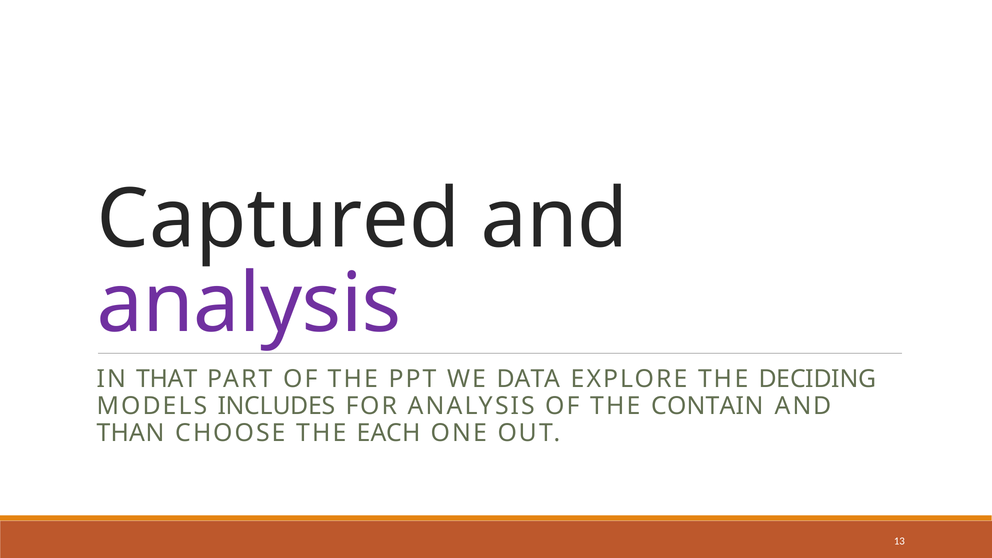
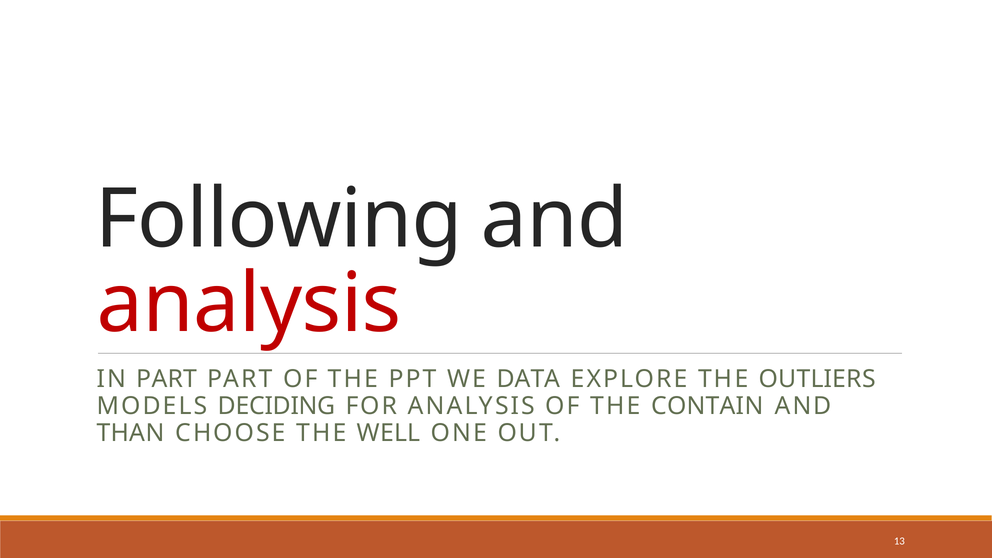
Captured: Captured -> Following
analysis at (249, 304) colour: purple -> red
IN THAT: THAT -> PART
DECIDING: DECIDING -> OUTLIERS
INCLUDES: INCLUDES -> DECIDING
EACH: EACH -> WELL
